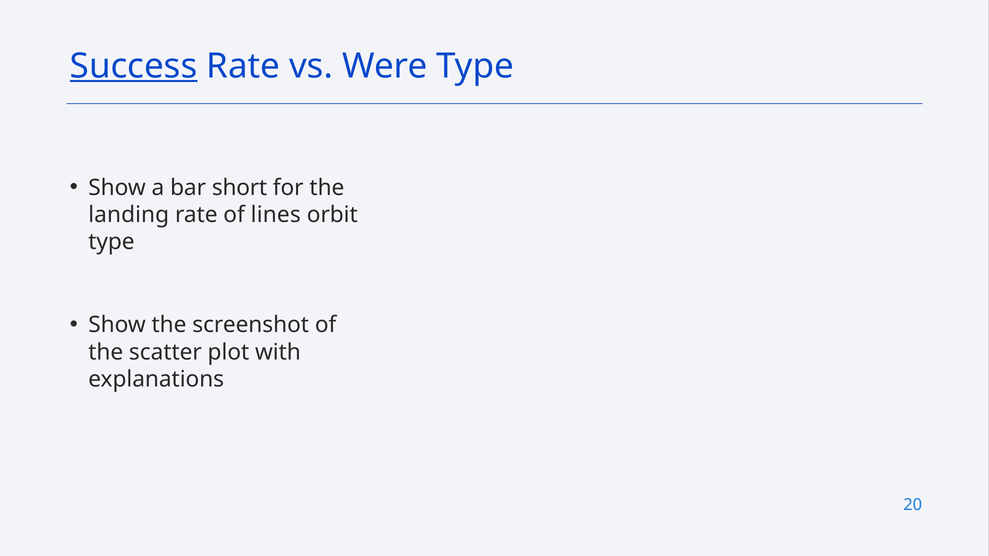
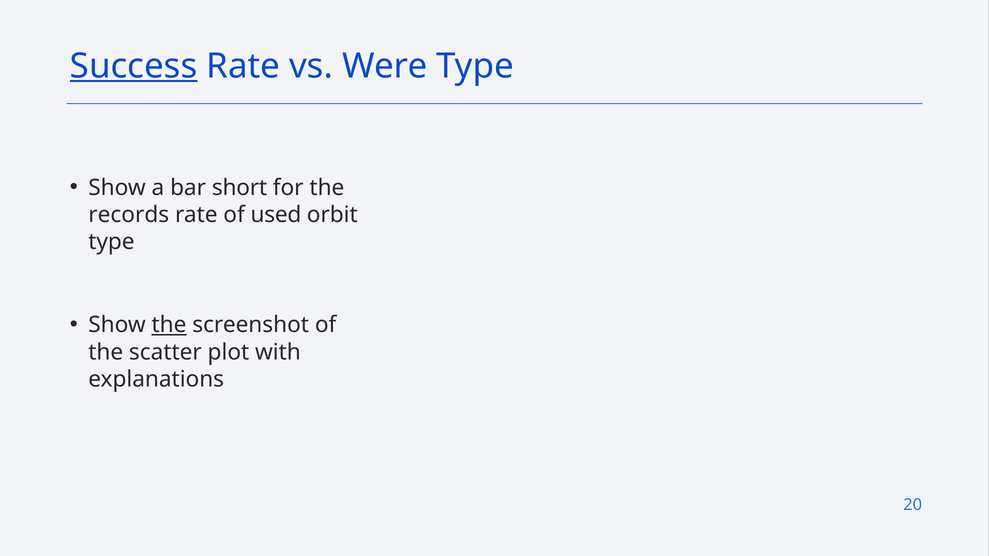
landing: landing -> records
lines: lines -> used
the at (169, 325) underline: none -> present
